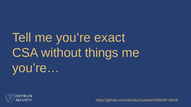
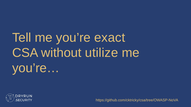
things: things -> utilize
